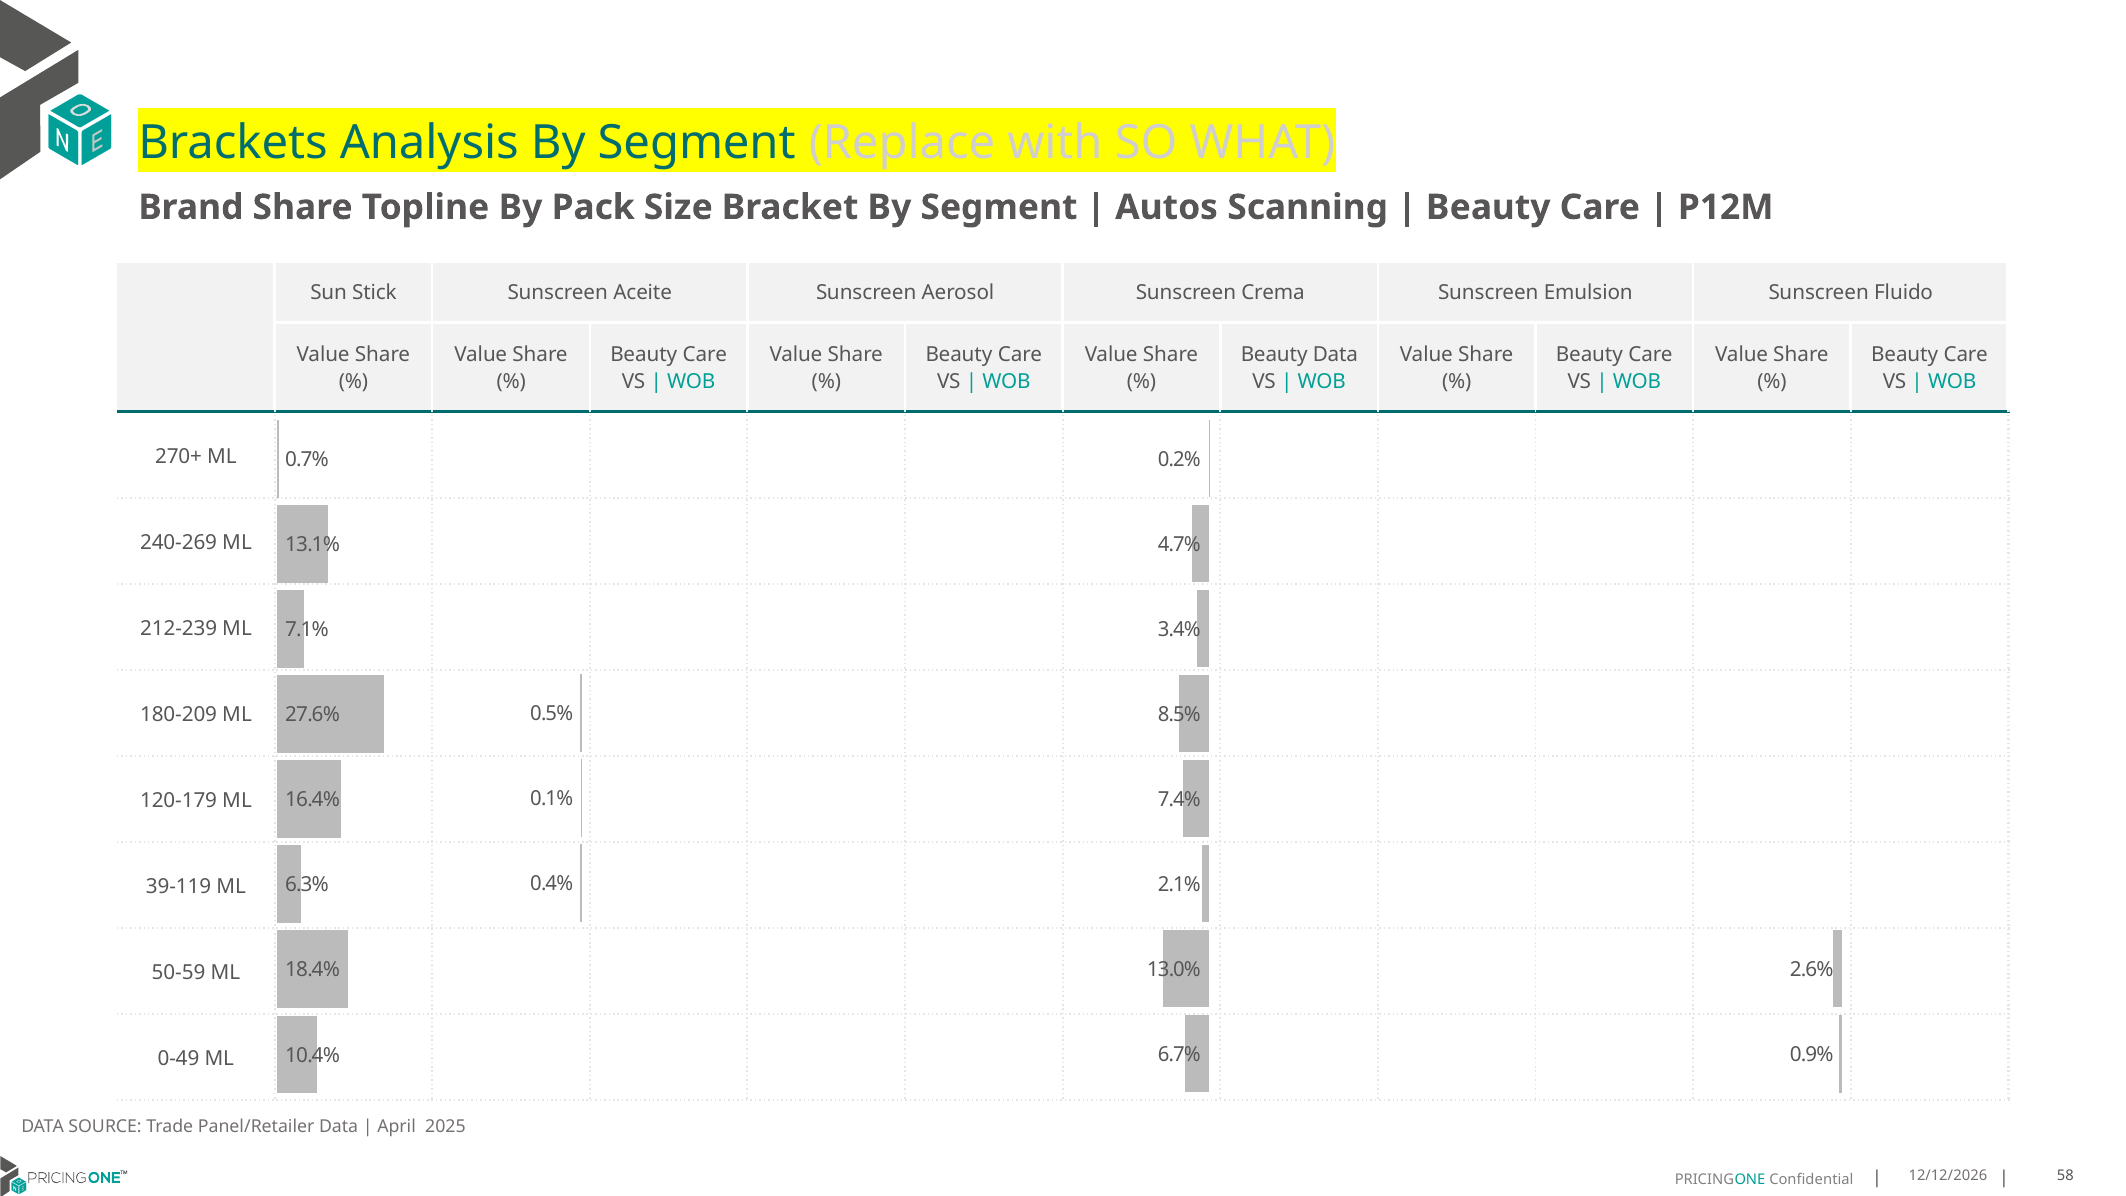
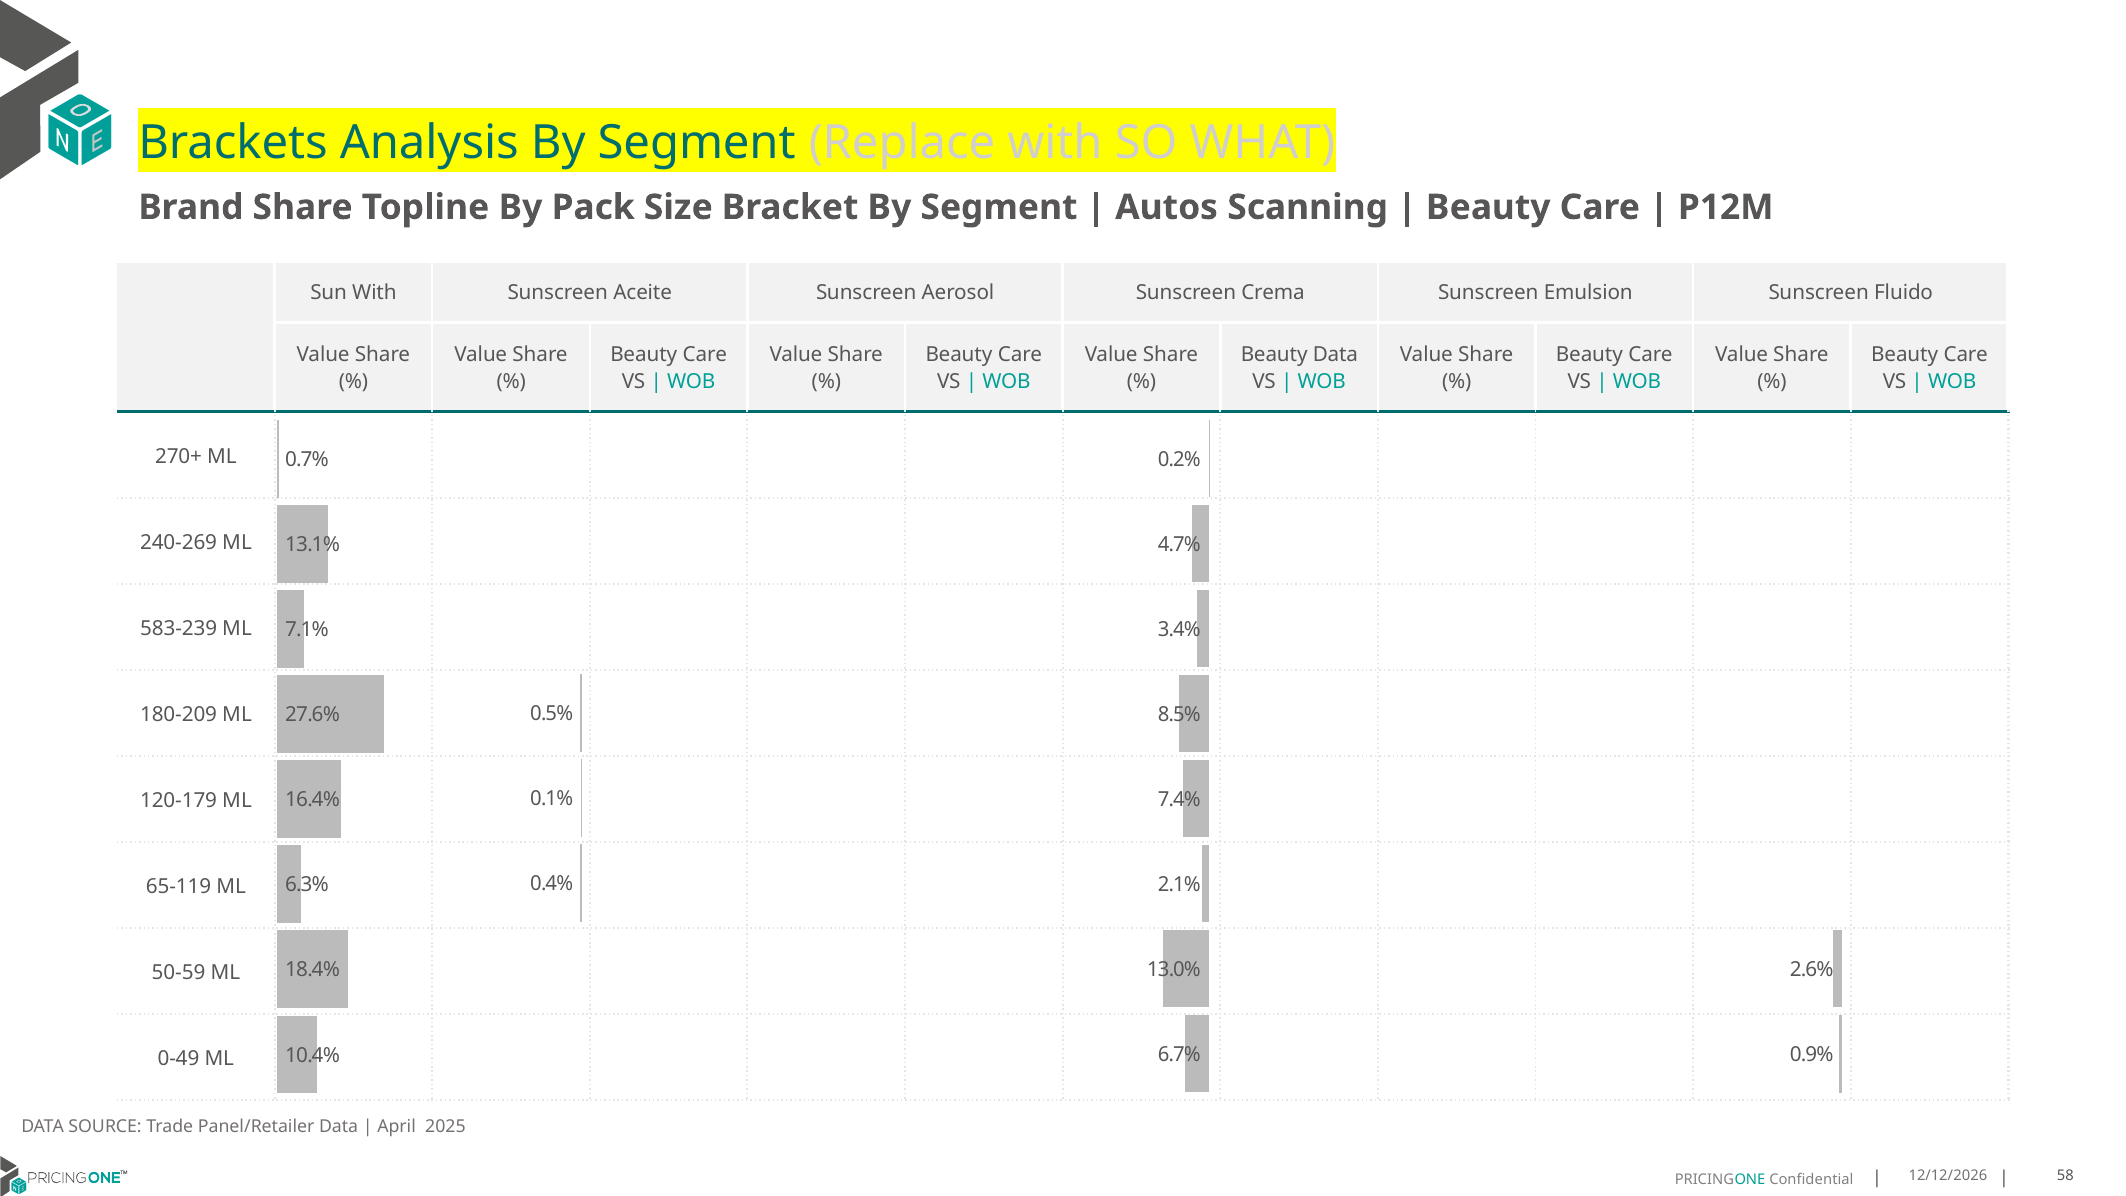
Sun Stick: Stick -> With
212-239: 212-239 -> 583-239
39-119: 39-119 -> 65-119
